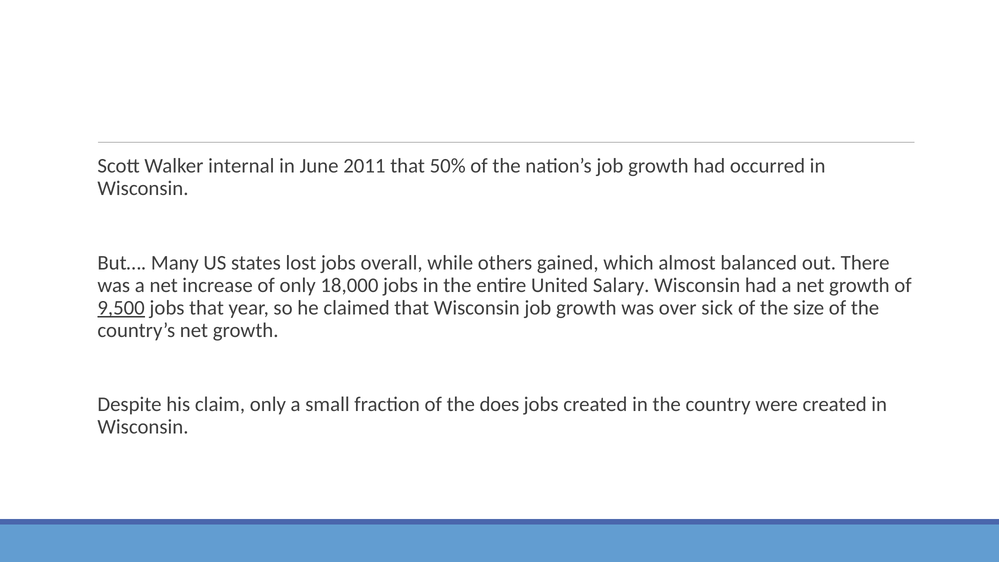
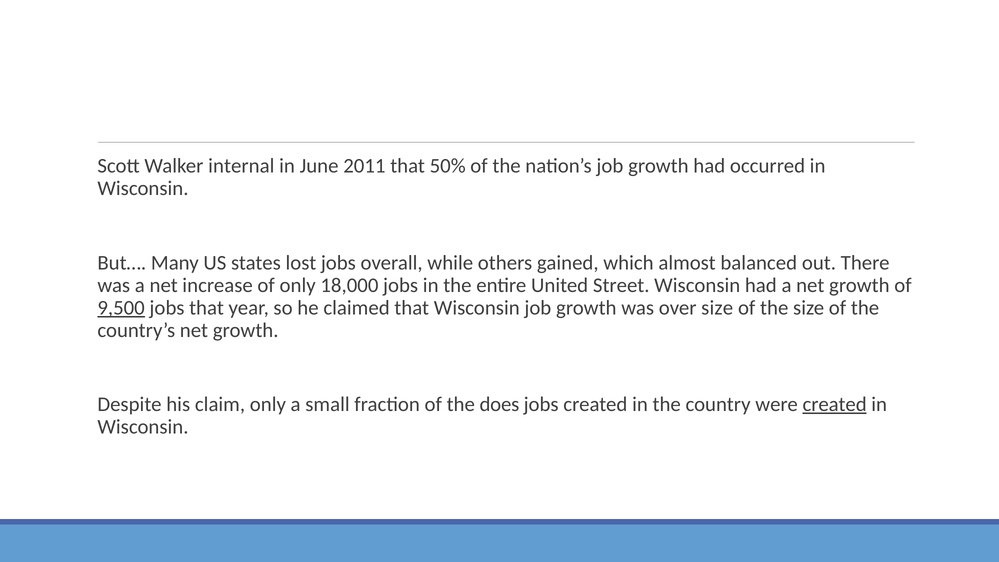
Salary: Salary -> Street
over sick: sick -> size
created at (835, 404) underline: none -> present
